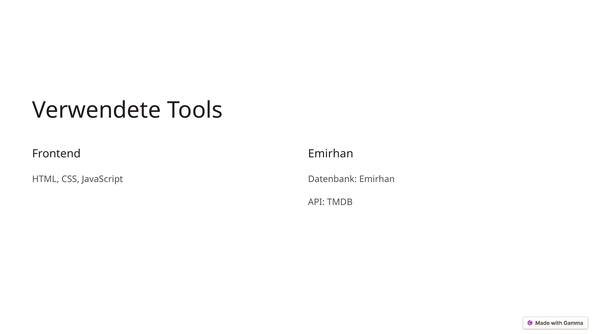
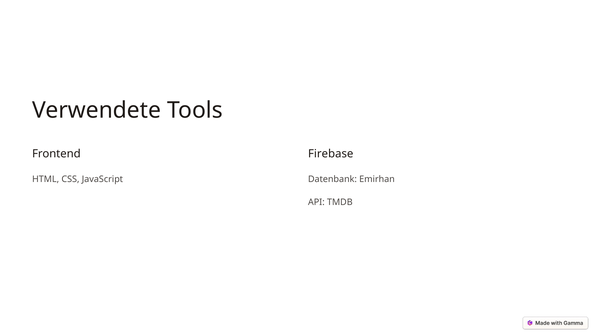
Emirhan at (331, 153): Emirhan -> Firebase
